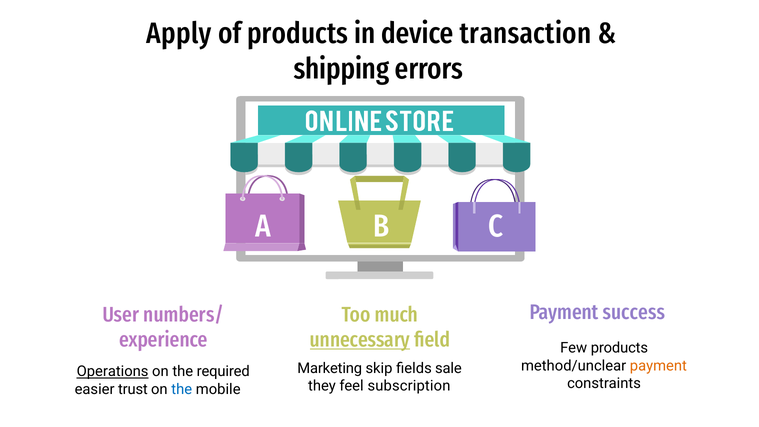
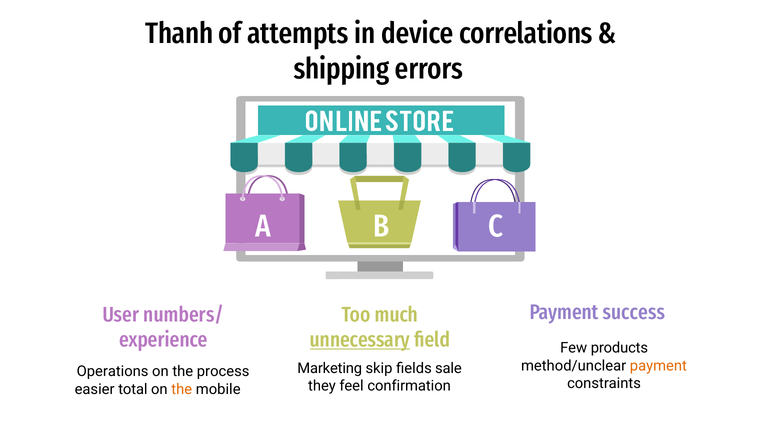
Apply: Apply -> Thanh
of products: products -> attempts
transaction: transaction -> correlations
Operations underline: present -> none
required: required -> process
subscription: subscription -> confirmation
trust: trust -> total
the at (182, 389) colour: blue -> orange
